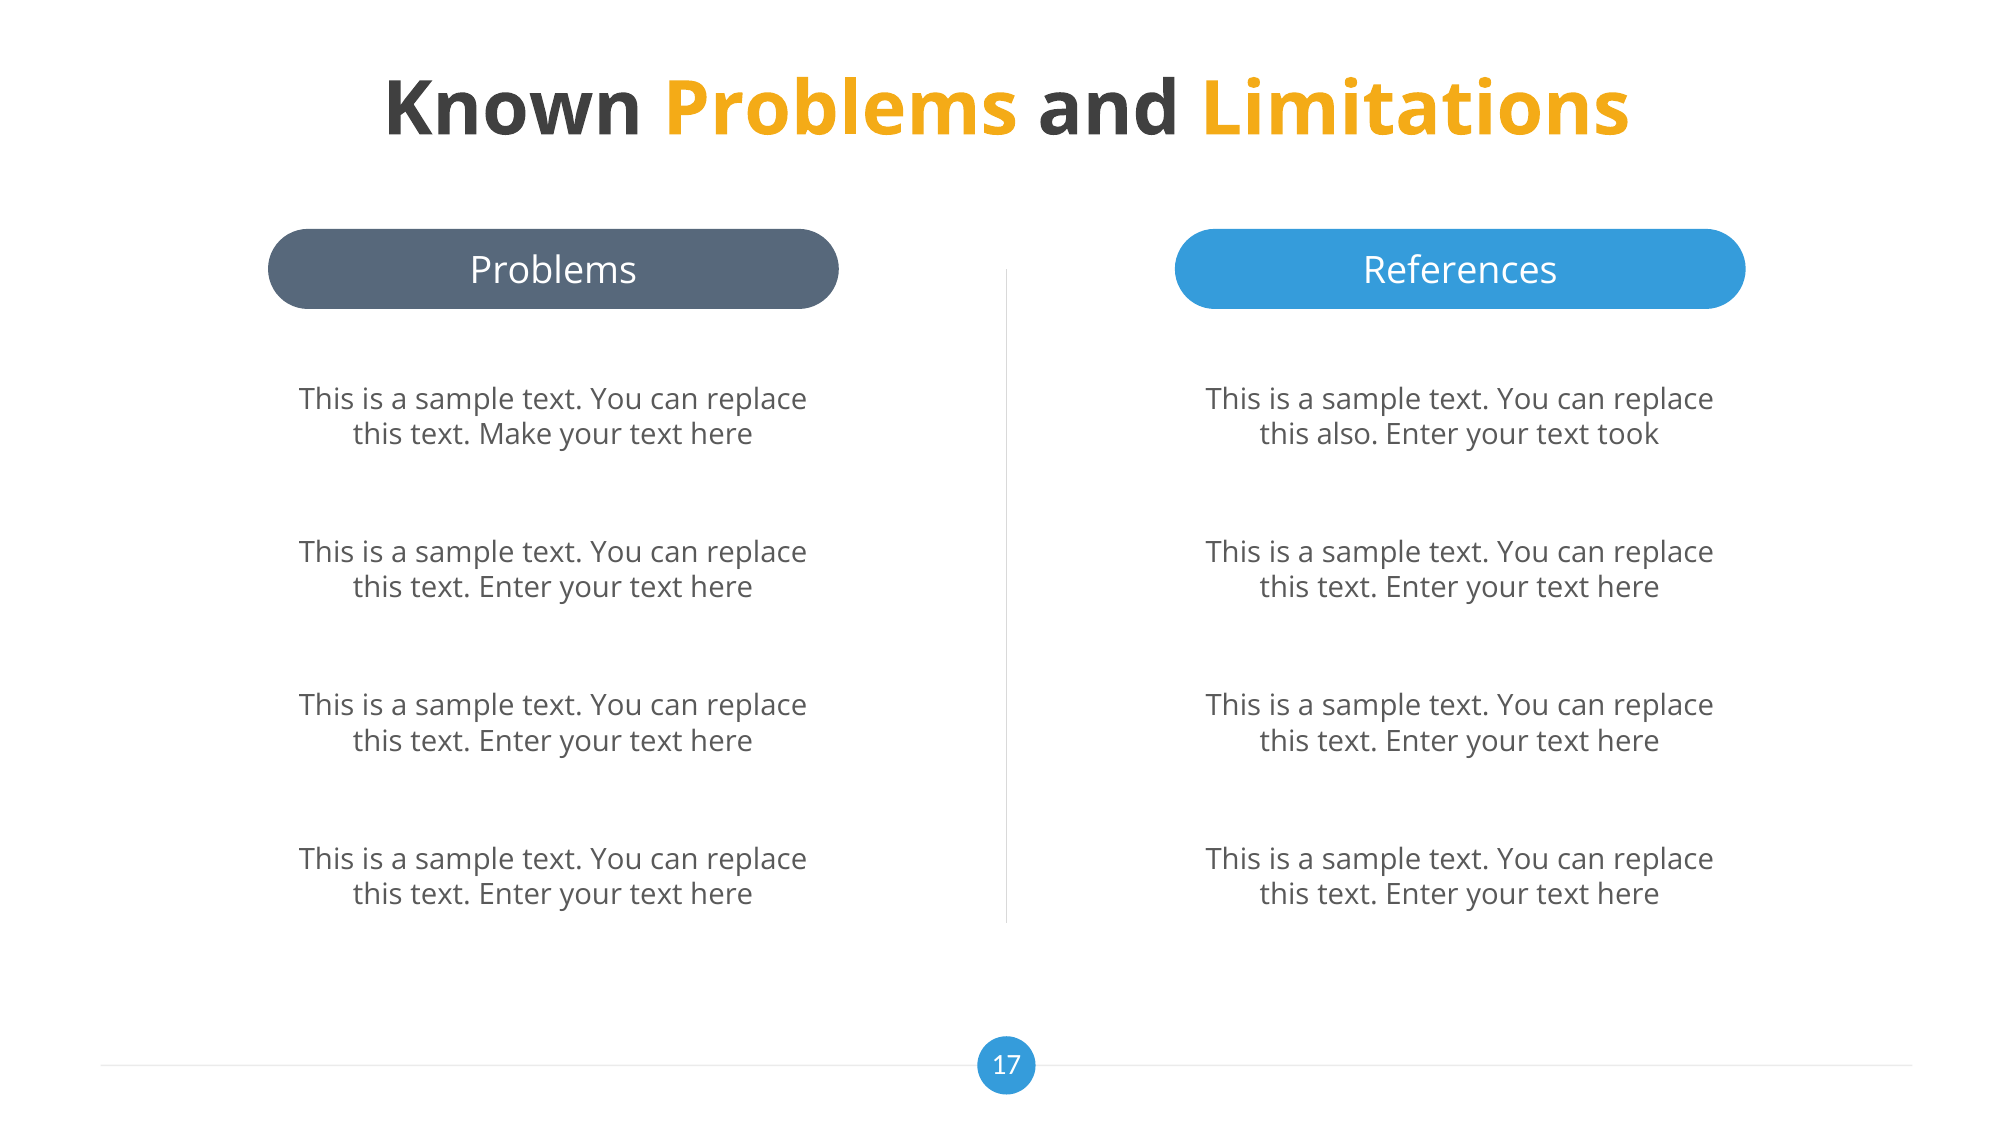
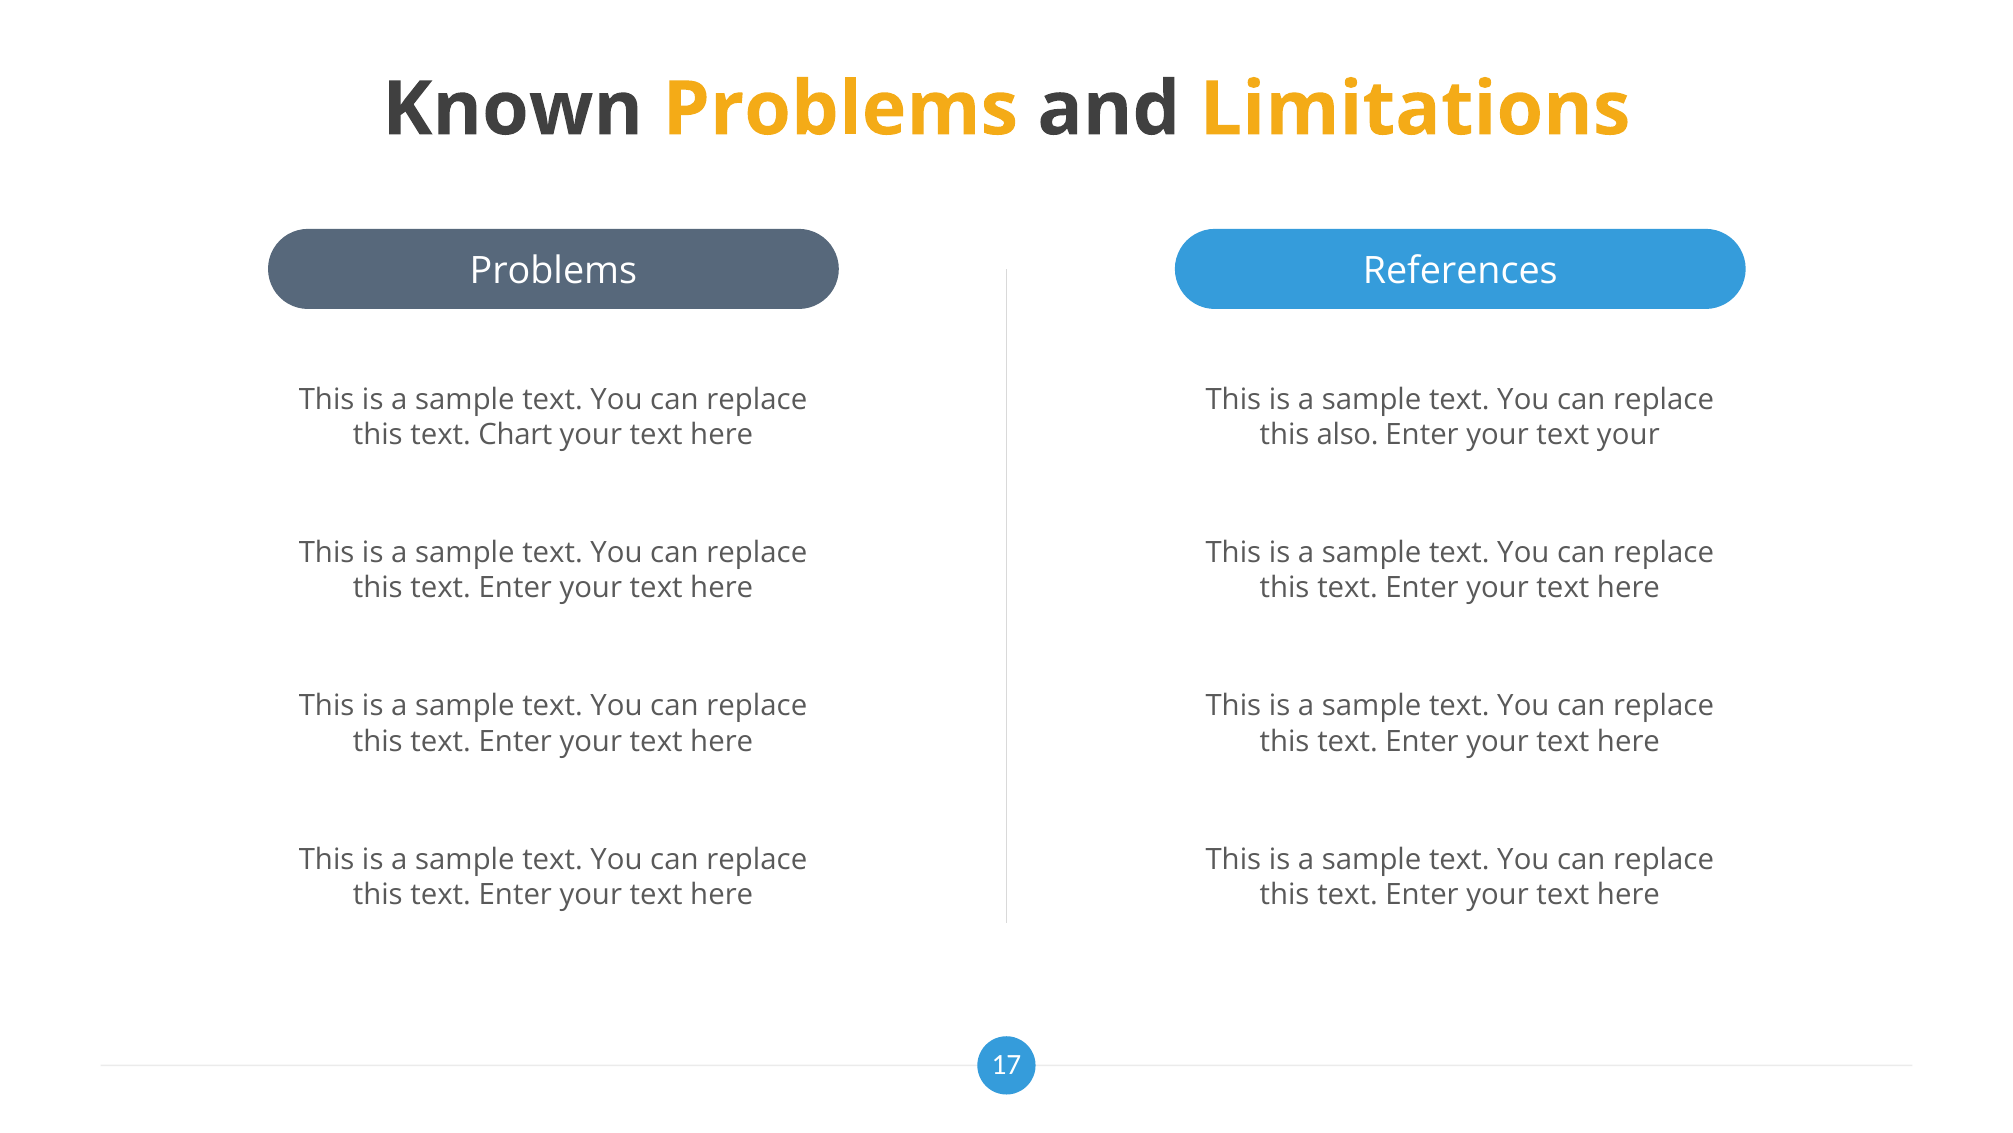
Make: Make -> Chart
text took: took -> your
